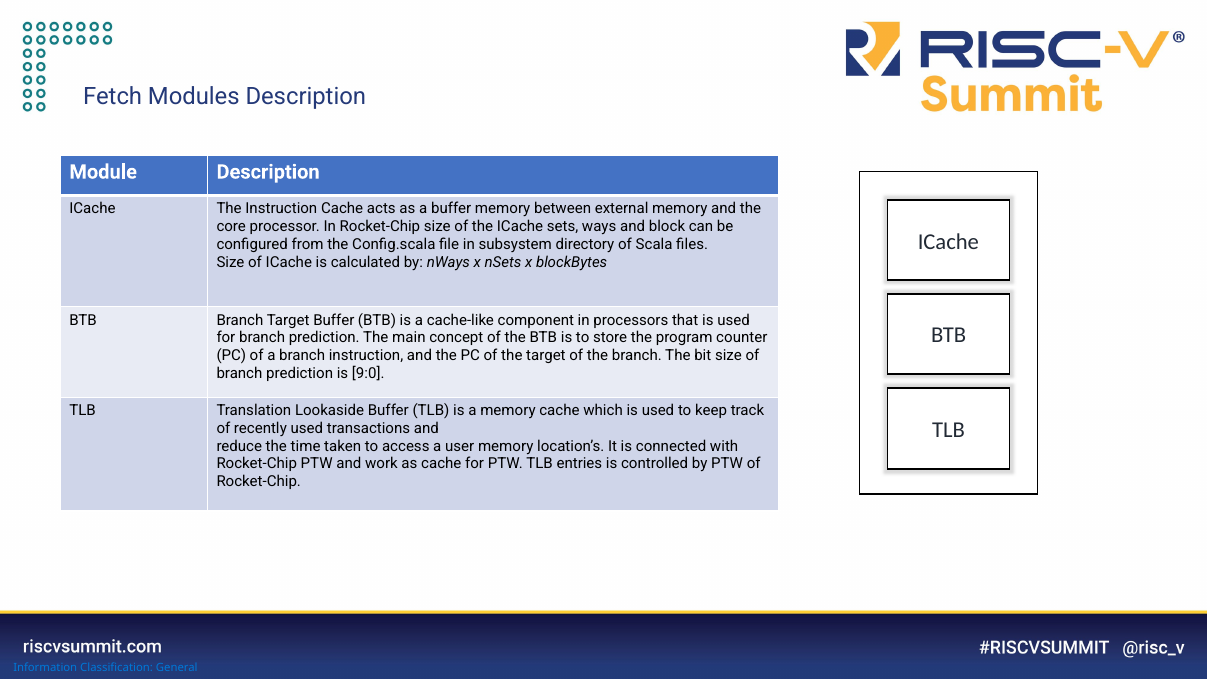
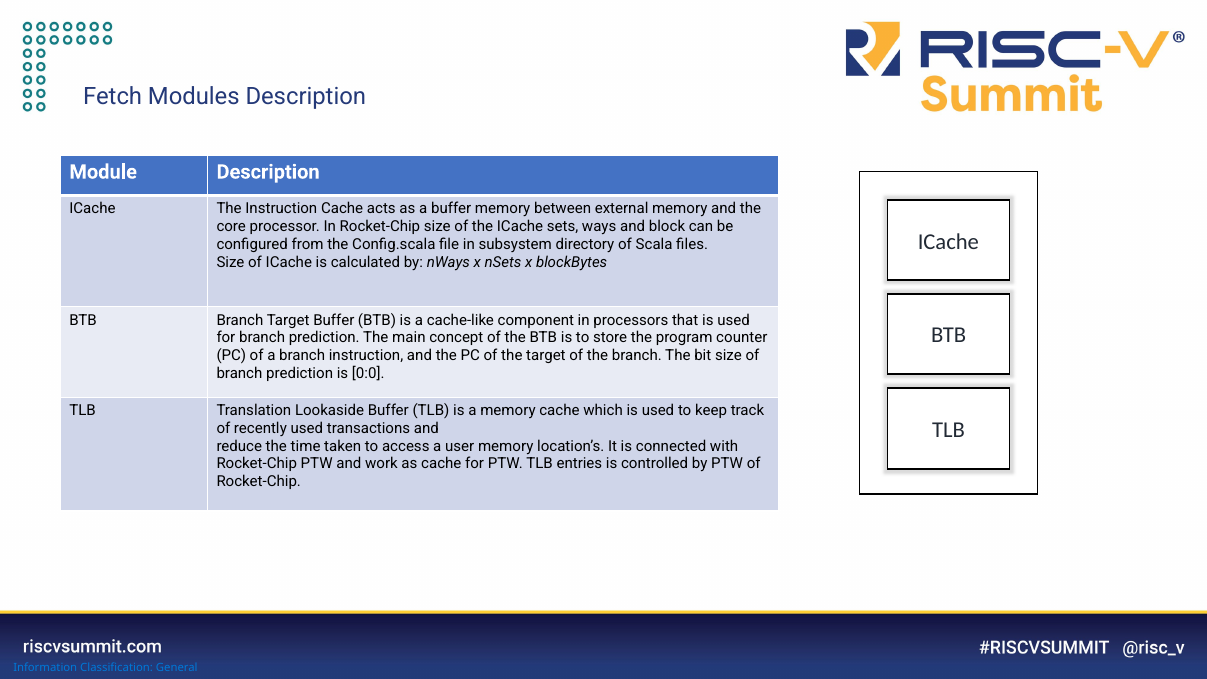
9:0: 9:0 -> 0:0
